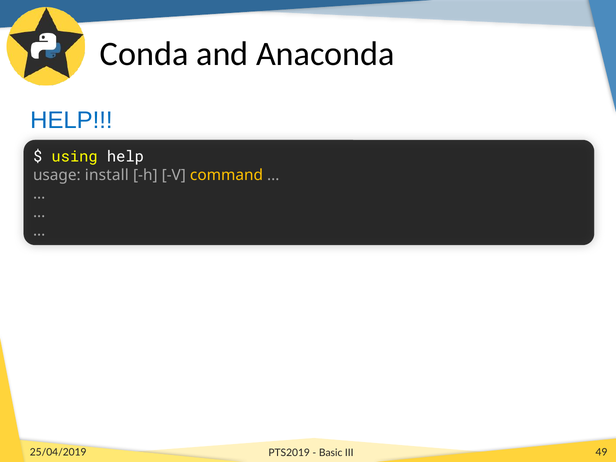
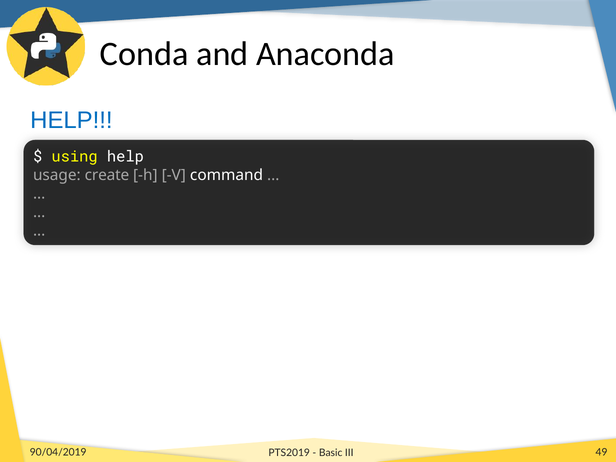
install: install -> create
command colour: yellow -> white
25/04/2019: 25/04/2019 -> 90/04/2019
